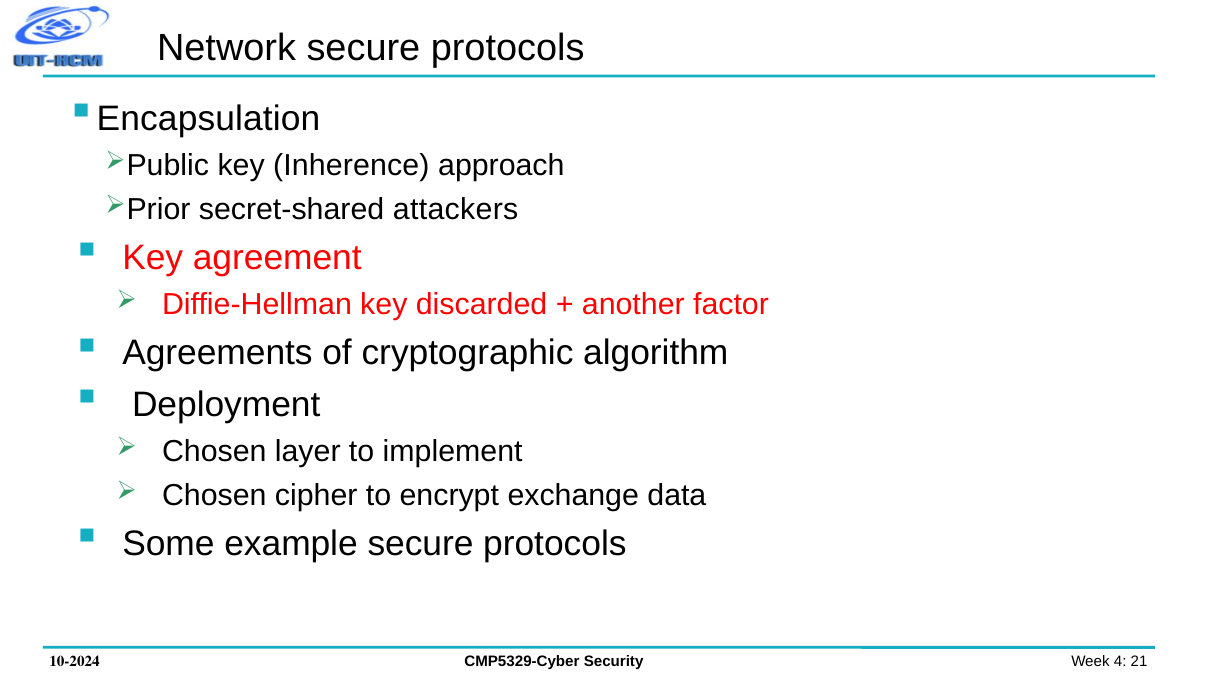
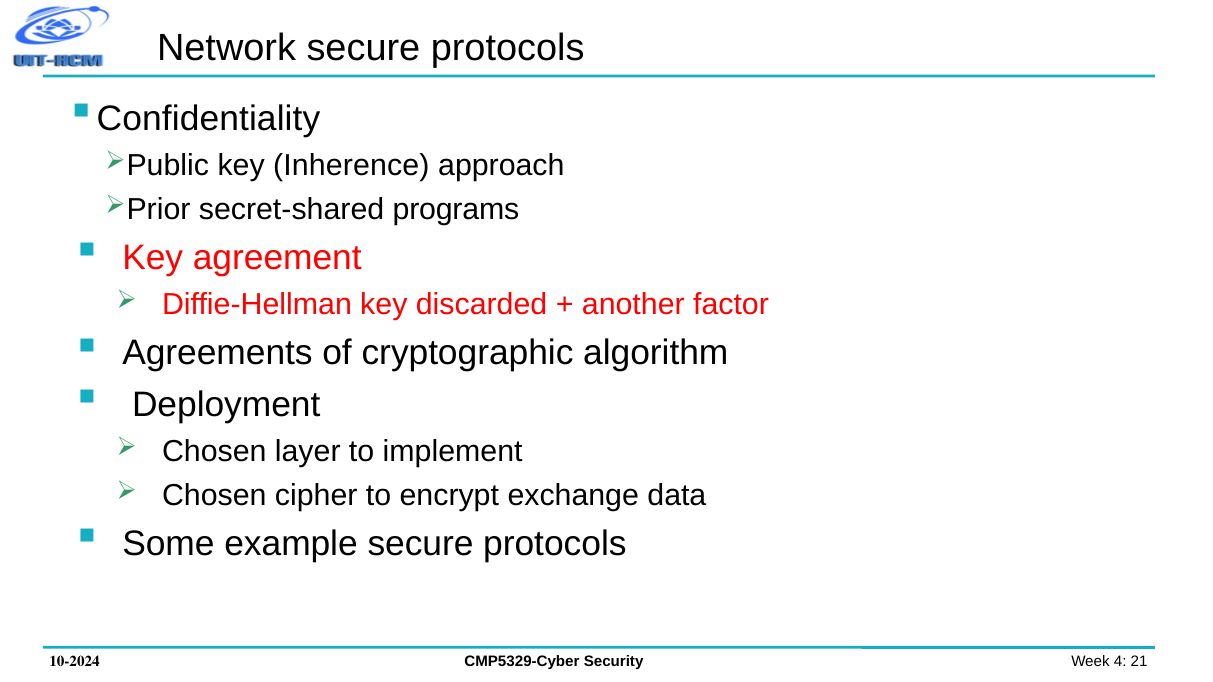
Encapsulation: Encapsulation -> Confidentiality
attackers: attackers -> programs
